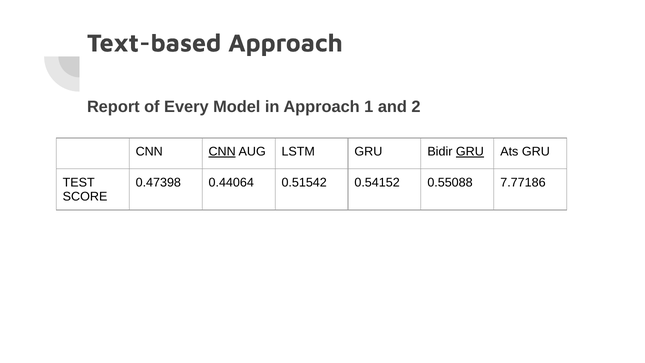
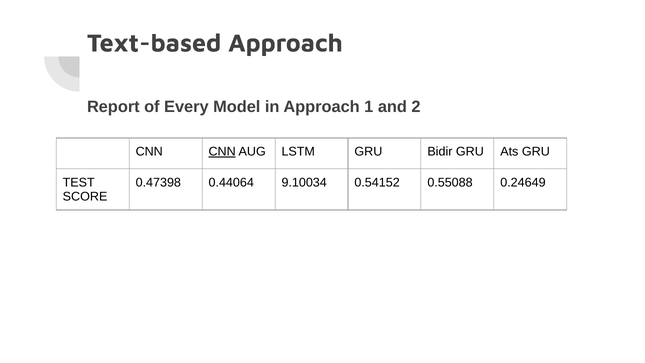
GRU at (470, 152) underline: present -> none
0.51542: 0.51542 -> 9.10034
7.77186: 7.77186 -> 0.24649
